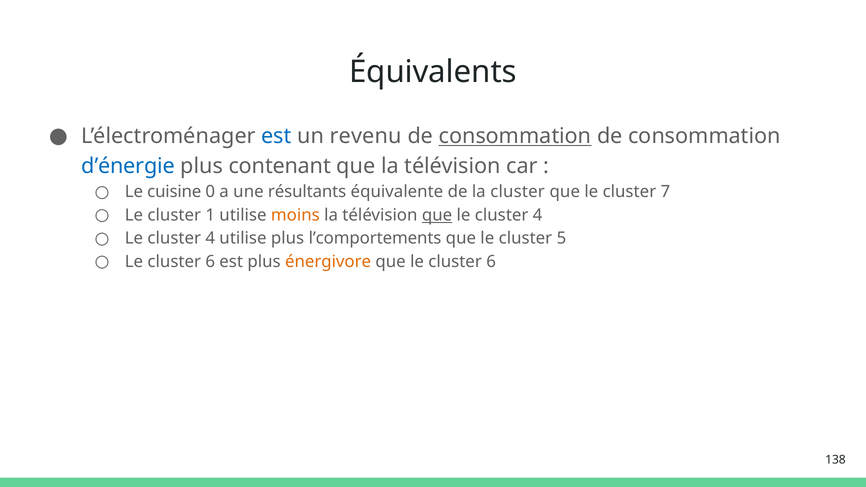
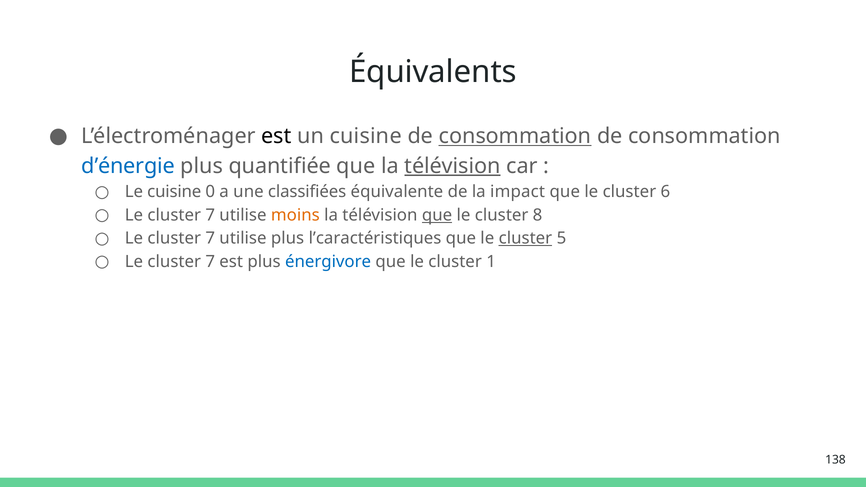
est at (276, 136) colour: blue -> black
un revenu: revenu -> cuisine
contenant: contenant -> quantifiée
télévision at (453, 166) underline: none -> present
résultants: résultants -> classifiées
la cluster: cluster -> impact
7: 7 -> 6
1 at (210, 215): 1 -> 7
4 at (538, 215): 4 -> 8
4 at (210, 238): 4 -> 7
l’comportements: l’comportements -> l’caractéristiques
cluster at (525, 238) underline: none -> present
6 at (210, 262): 6 -> 7
énergivore colour: orange -> blue
que le cluster 6: 6 -> 1
